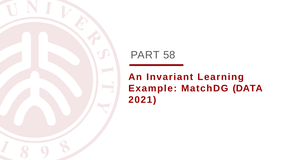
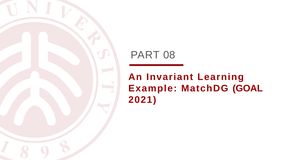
58: 58 -> 08
DATA: DATA -> GOAL
